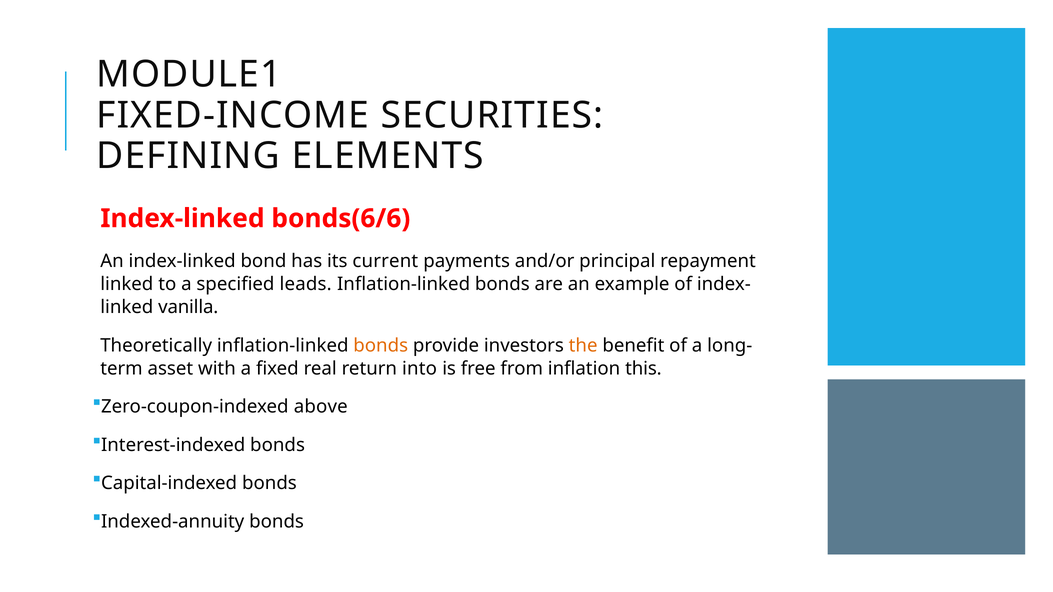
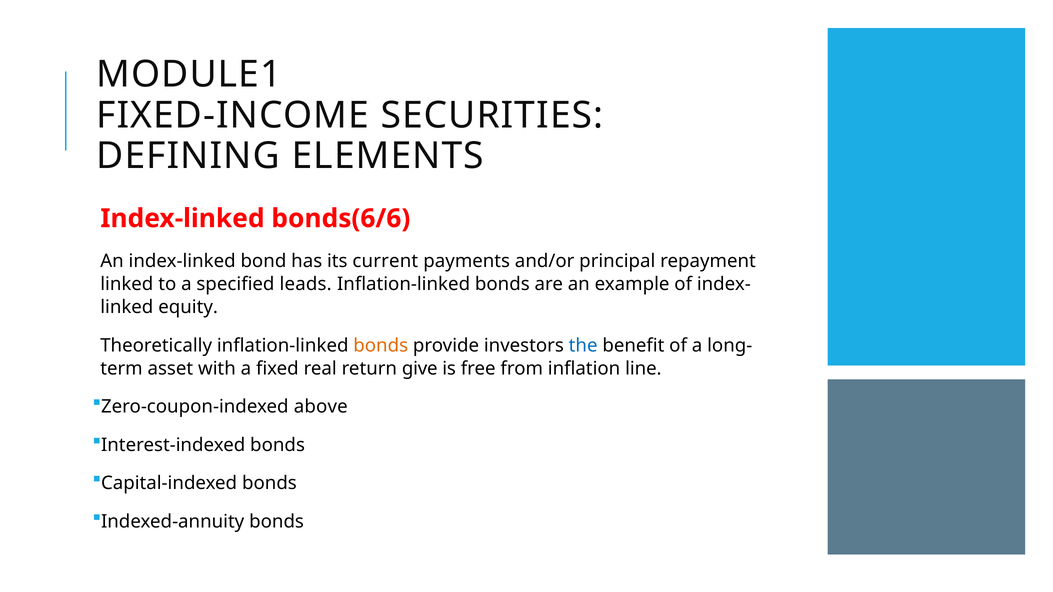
vanilla: vanilla -> equity
the colour: orange -> blue
into: into -> give
this: this -> line
